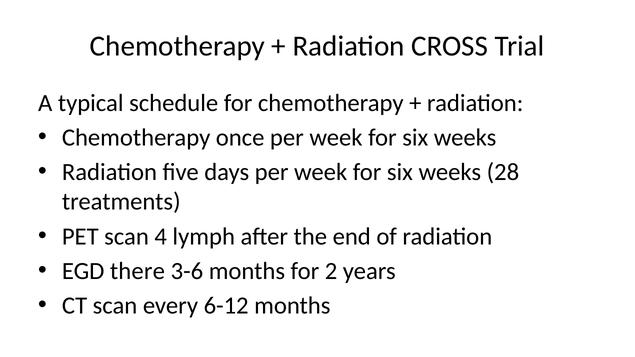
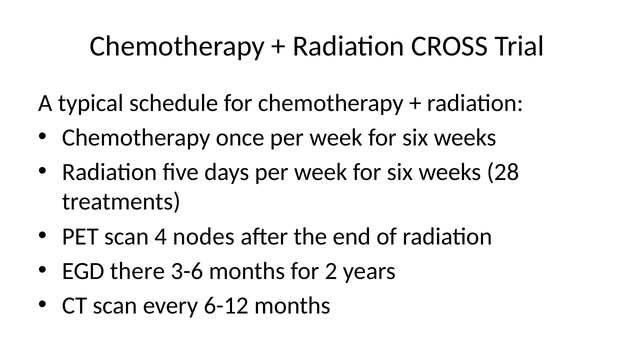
lymph: lymph -> nodes
